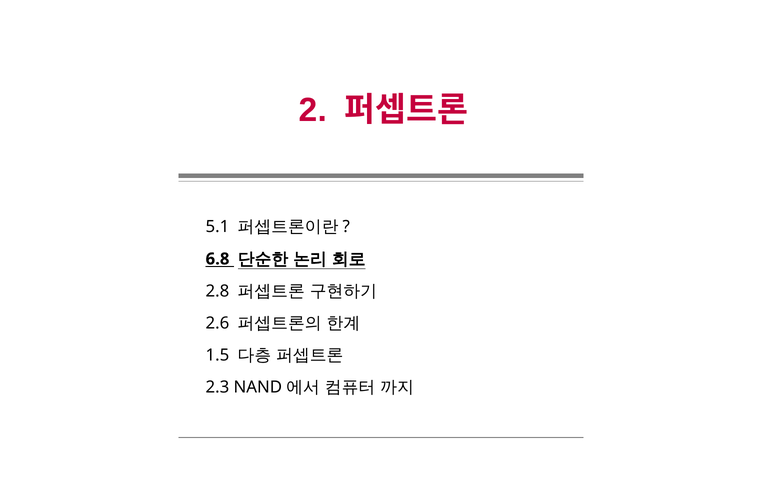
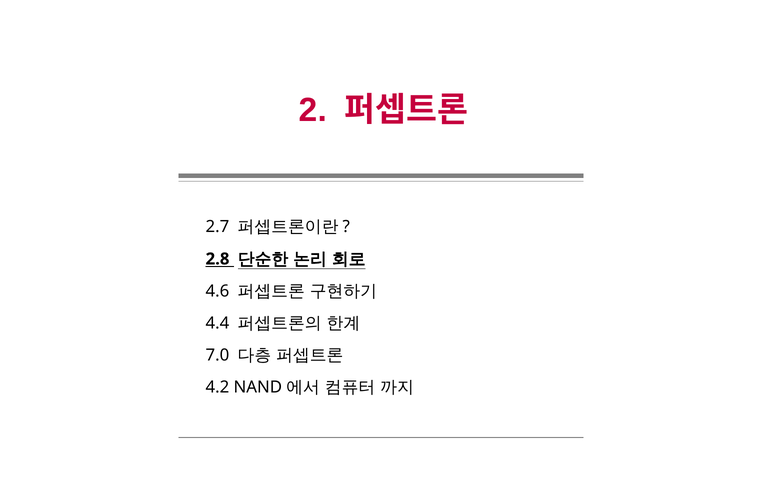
5.1: 5.1 -> 2.7
6.8: 6.8 -> 2.8
2.8: 2.8 -> 4.6
2.6: 2.6 -> 4.4
1.5: 1.5 -> 7.0
2.3: 2.3 -> 4.2
